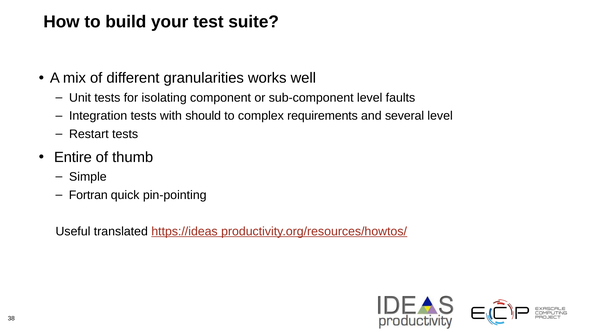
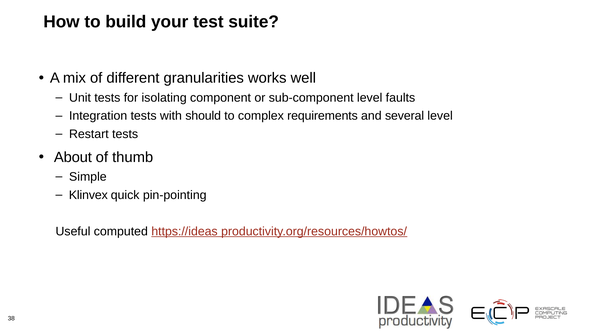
Entire: Entire -> About
Fortran: Fortran -> Klinvex
translated: translated -> computed
